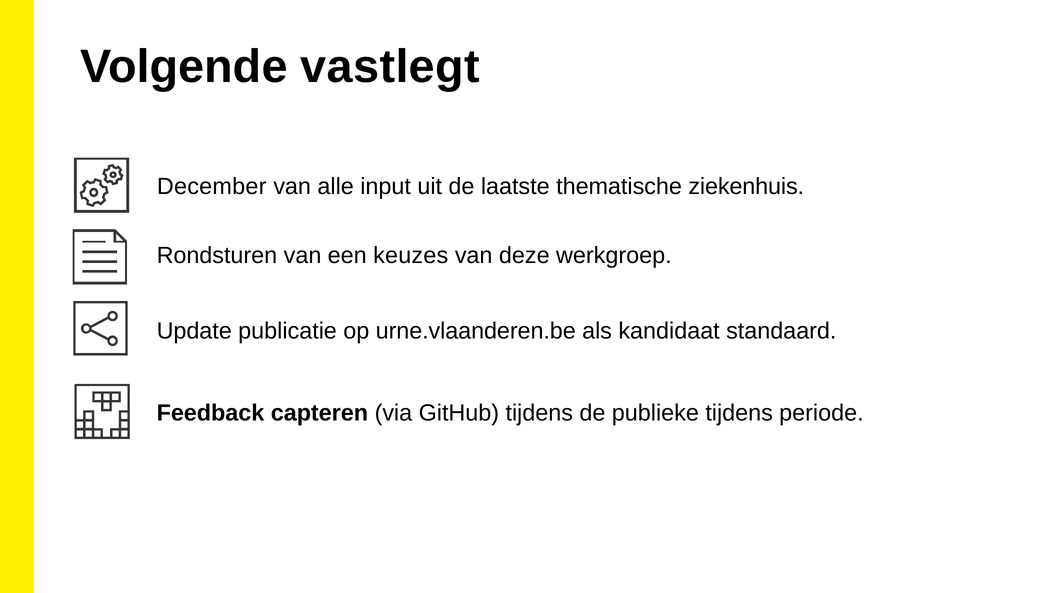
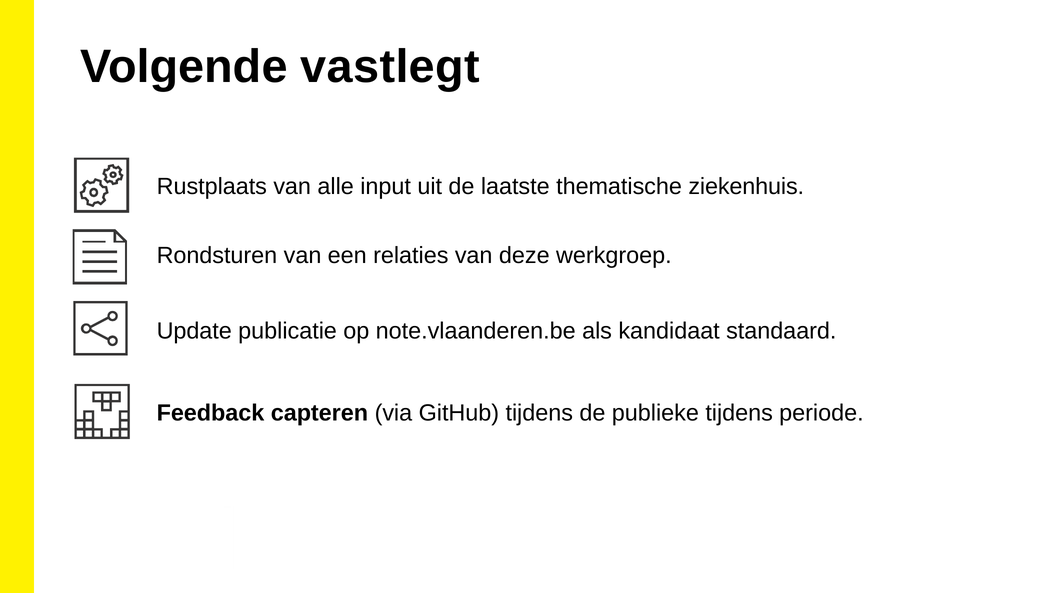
December: December -> Rustplaats
keuzes: keuzes -> relaties
urne.vlaanderen.be: urne.vlaanderen.be -> note.vlaanderen.be
